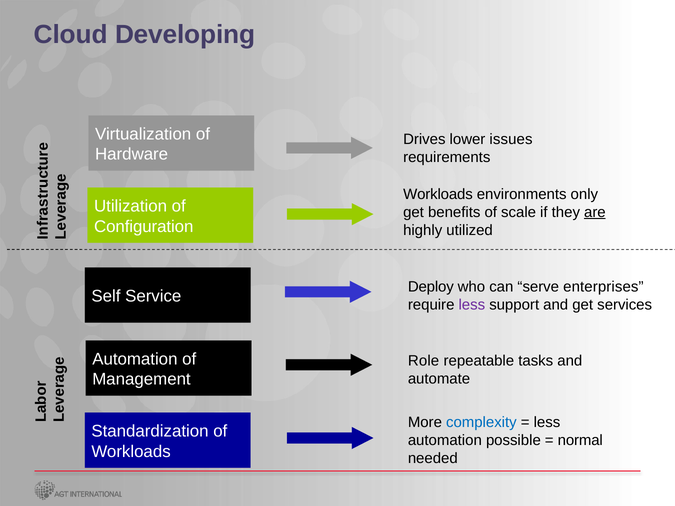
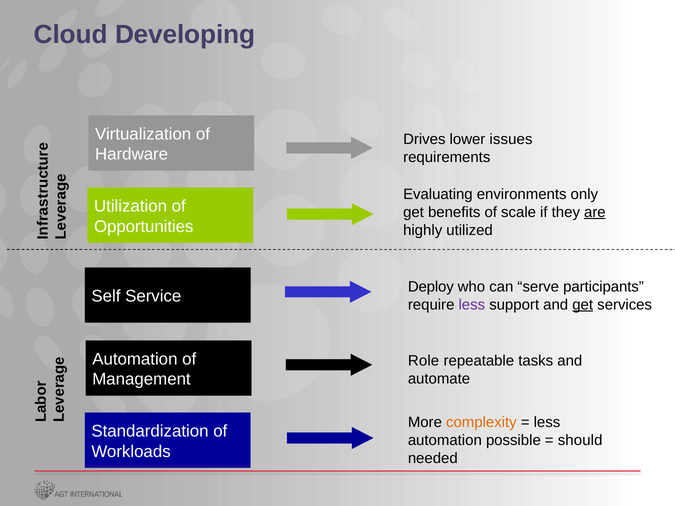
Workloads at (438, 194): Workloads -> Evaluating
Configuration: Configuration -> Opportunities
enterprises: enterprises -> participants
get at (583, 305) underline: none -> present
complexity colour: blue -> orange
normal: normal -> should
